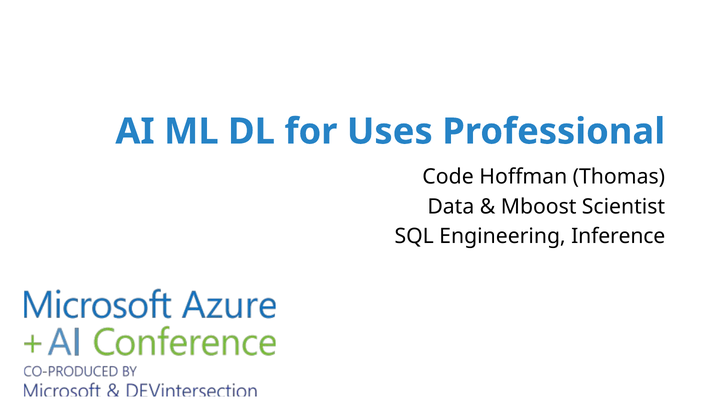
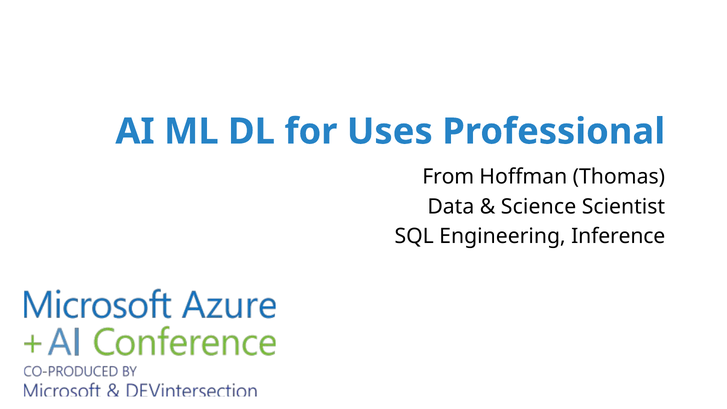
Code: Code -> From
Mboost: Mboost -> Science
